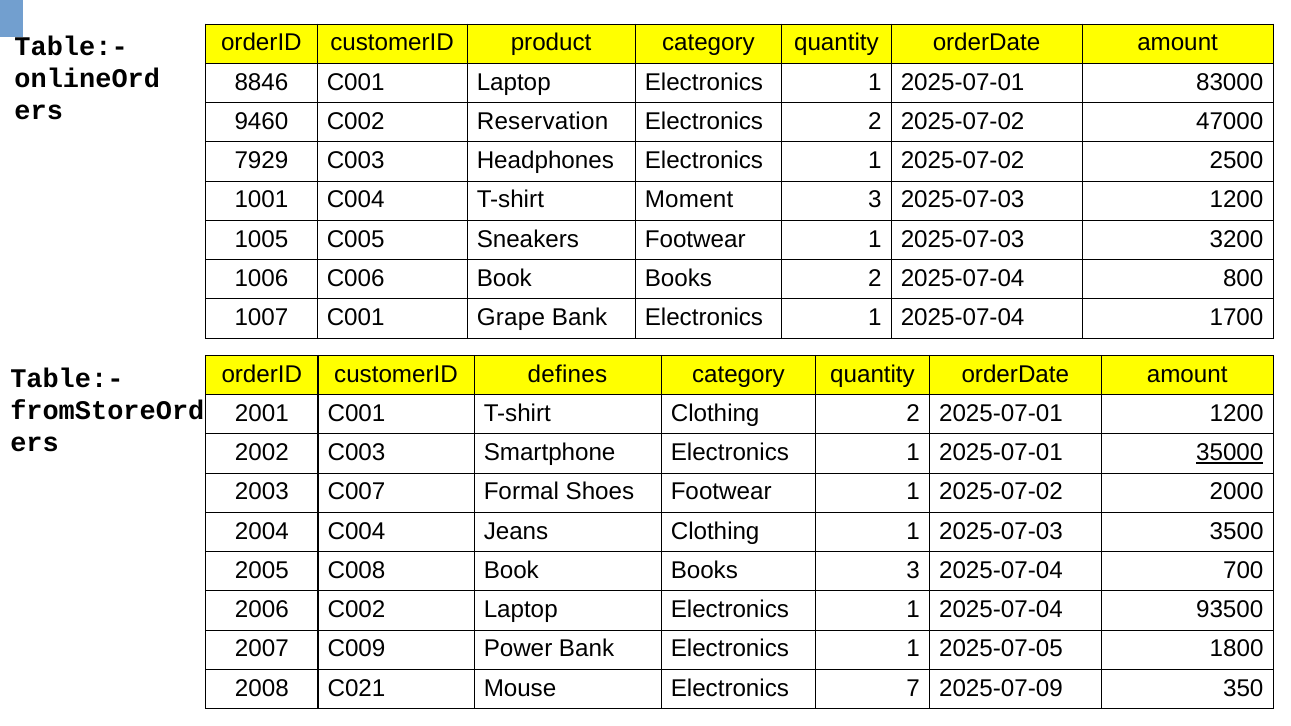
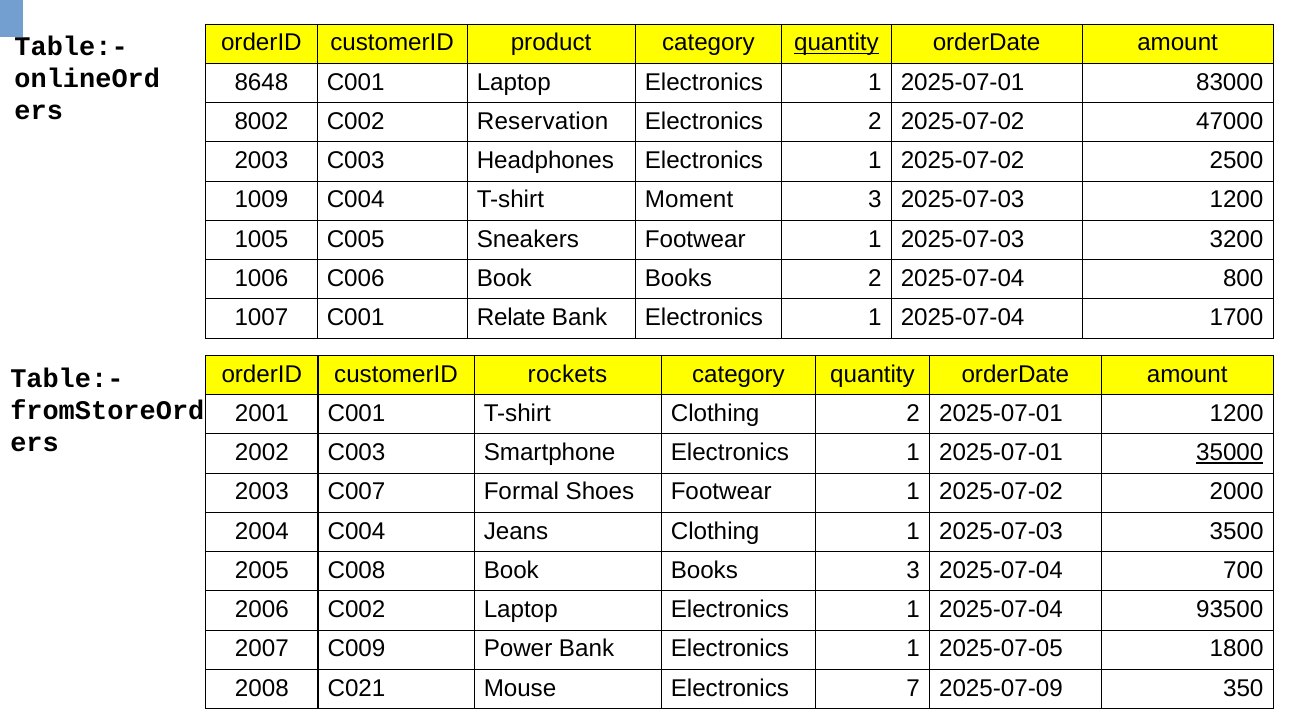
quantity at (836, 43) underline: none -> present
8846: 8846 -> 8648
9460: 9460 -> 8002
7929 at (261, 161): 7929 -> 2003
1001: 1001 -> 1009
Grape: Grape -> Relate
defines: defines -> rockets
